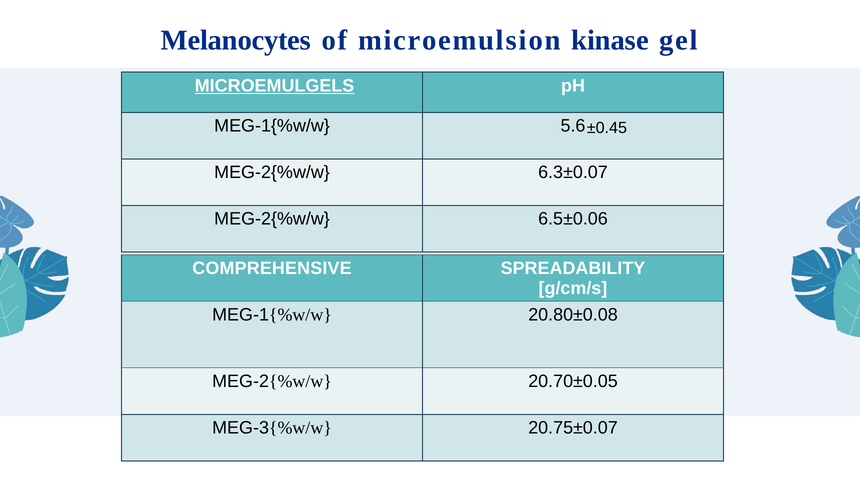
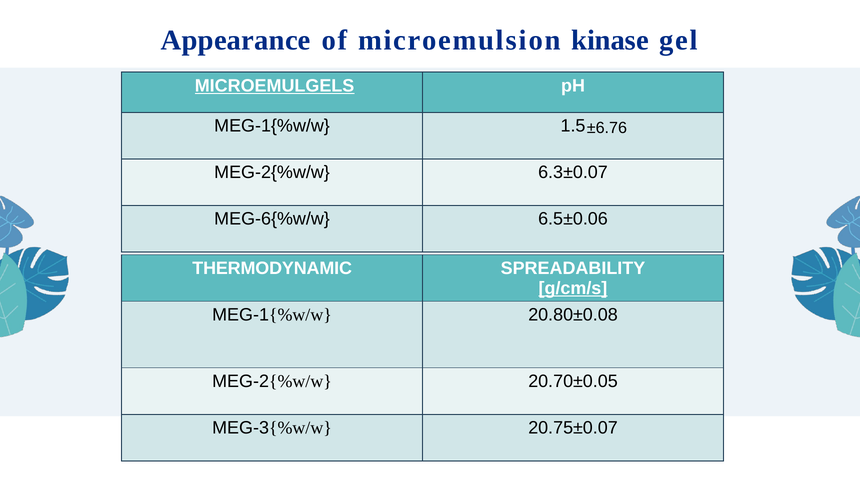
Melanocytes: Melanocytes -> Appearance
5.6: 5.6 -> 1.5
±0.45: ±0.45 -> ±6.76
MEG-2{%w/w at (272, 219): MEG-2{%w/w -> MEG-6{%w/w
COMPREHENSIVE: COMPREHENSIVE -> THERMODYNAMIC
g/cm/s underline: none -> present
